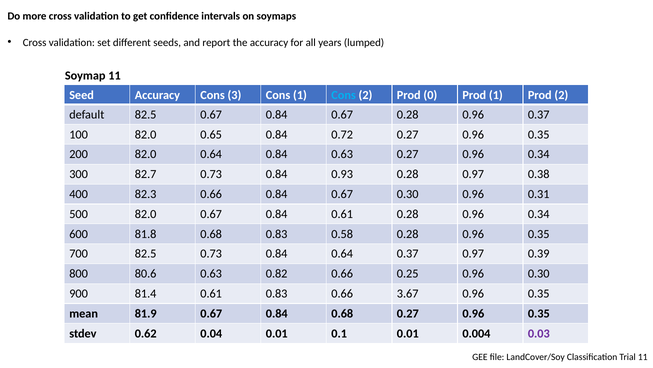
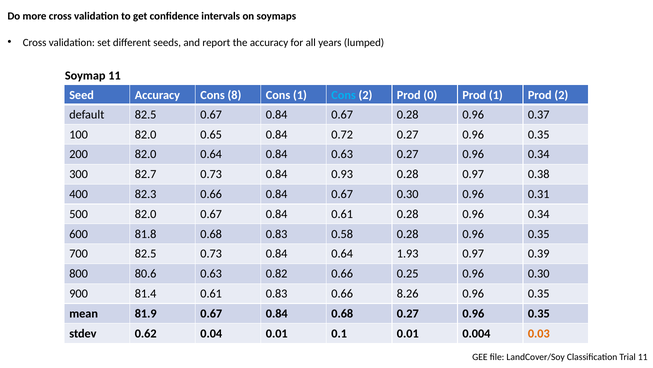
3: 3 -> 8
0.64 0.37: 0.37 -> 1.93
3.67: 3.67 -> 8.26
0.03 colour: purple -> orange
